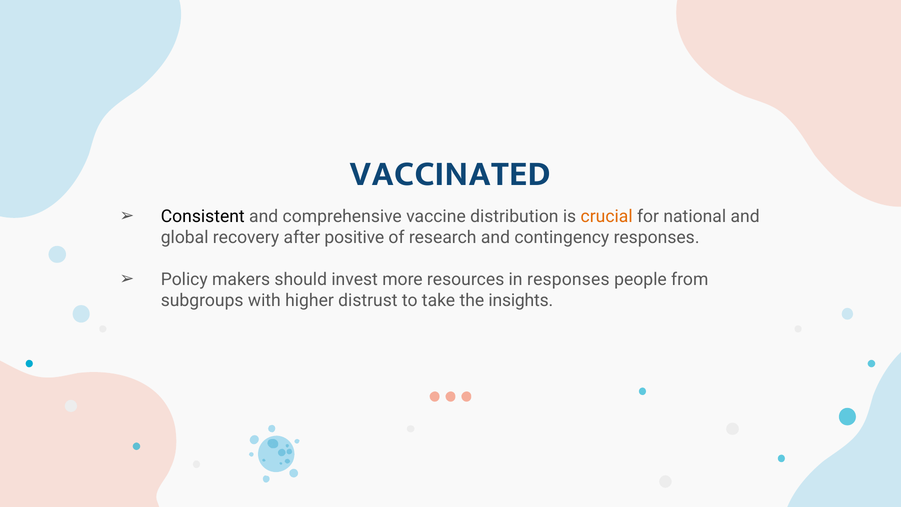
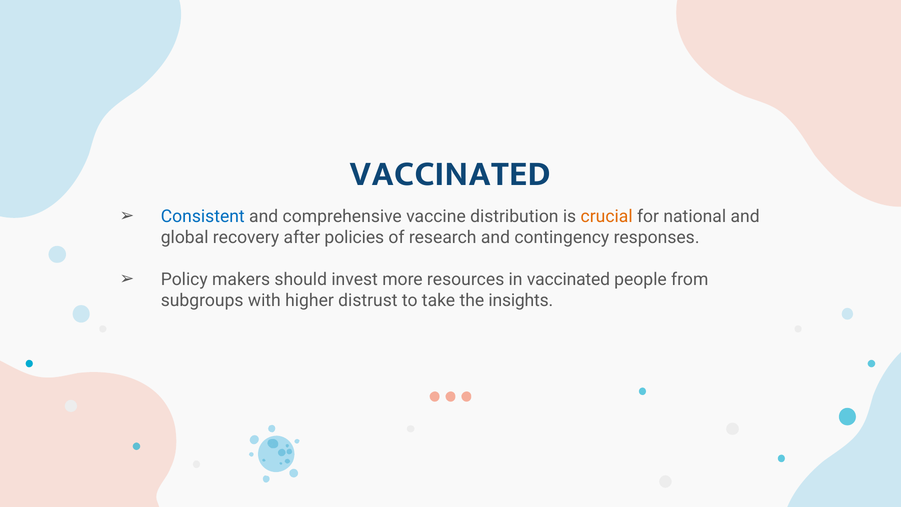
Consistent colour: black -> blue
positive: positive -> policies
in responses: responses -> vaccinated
